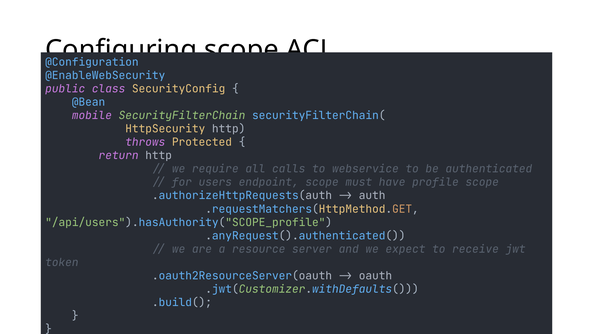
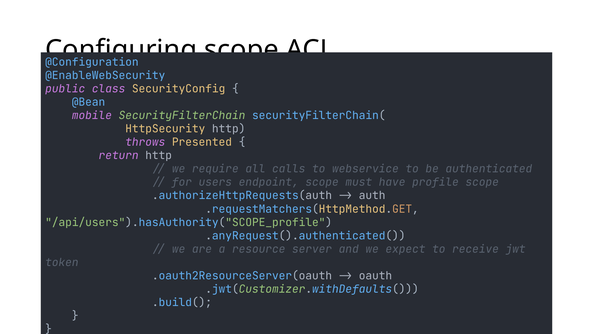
Protected: Protected -> Presented
